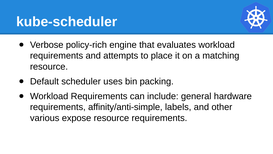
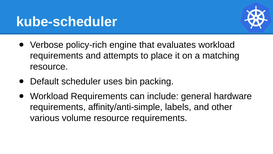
expose: expose -> volume
